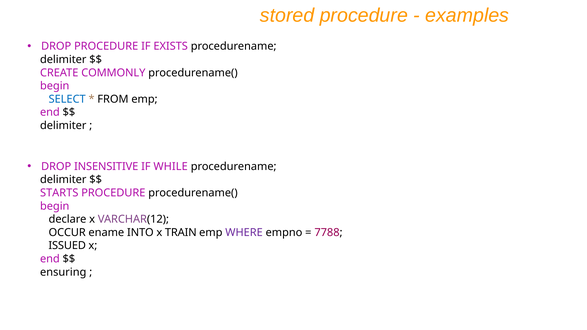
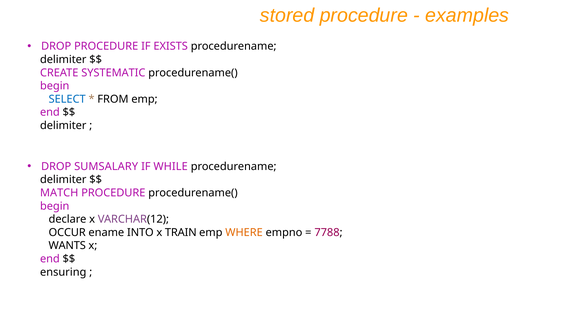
COMMONLY: COMMONLY -> SYSTEMATIC
INSENSITIVE: INSENSITIVE -> SUMSALARY
STARTS: STARTS -> MATCH
WHERE colour: purple -> orange
ISSUED: ISSUED -> WANTS
